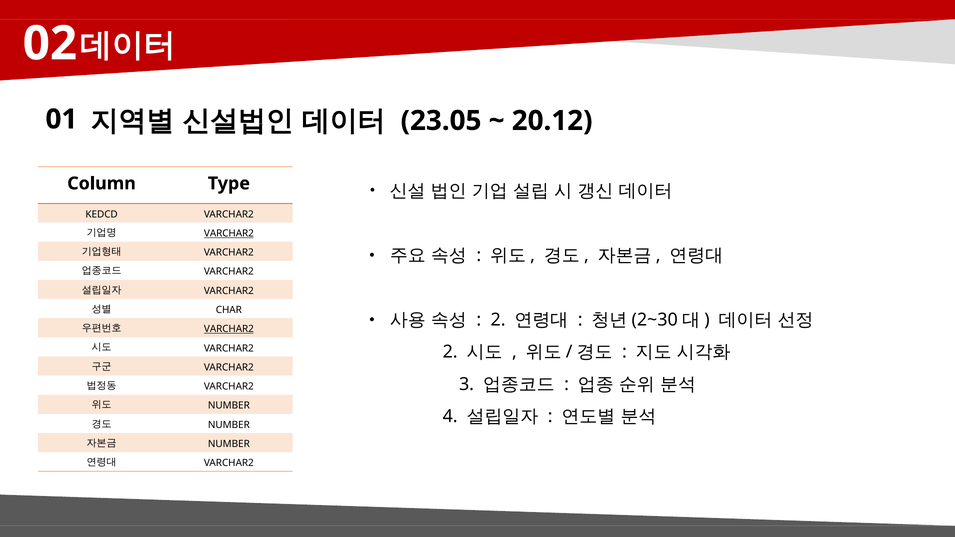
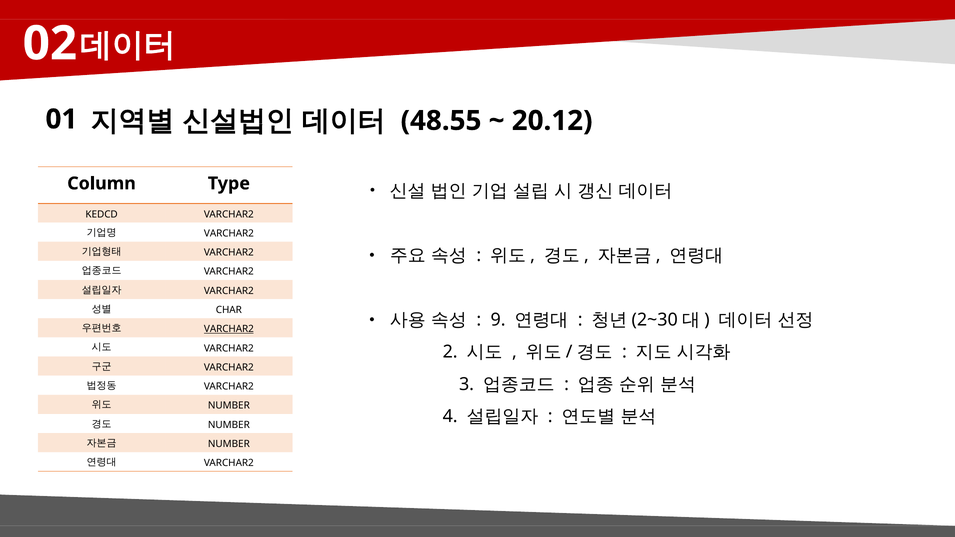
23.05: 23.05 -> 48.55
VARCHAR2 at (229, 233) underline: present -> none
2 at (498, 320): 2 -> 9
